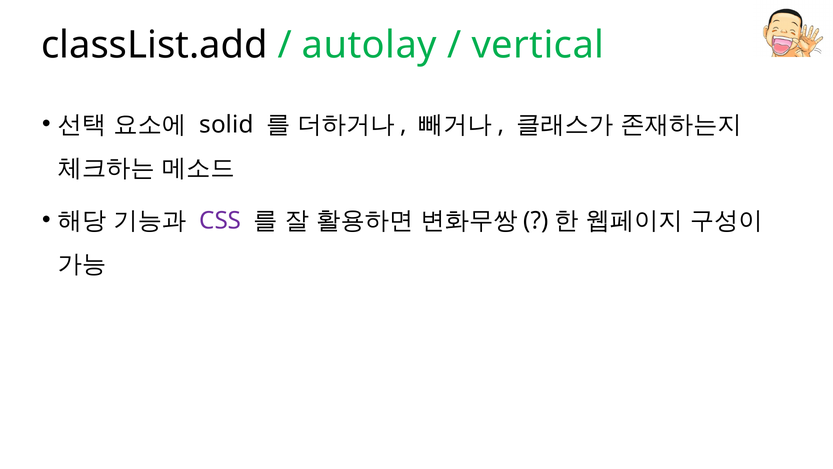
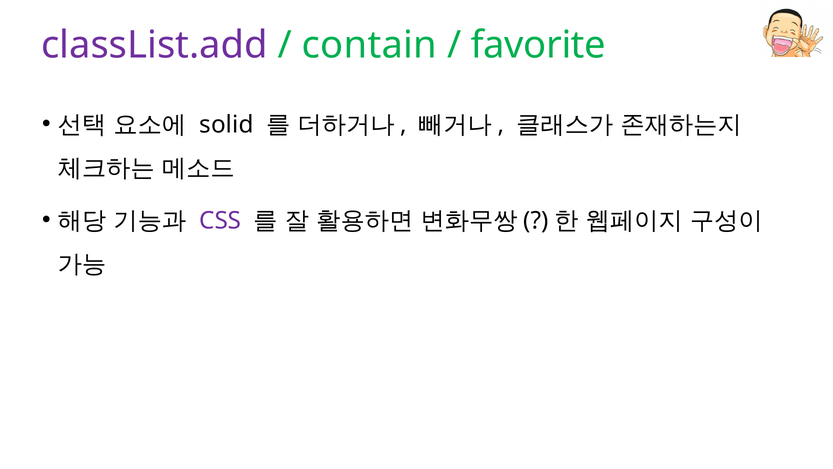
classList.add colour: black -> purple
autolay: autolay -> contain
vertical: vertical -> favorite
